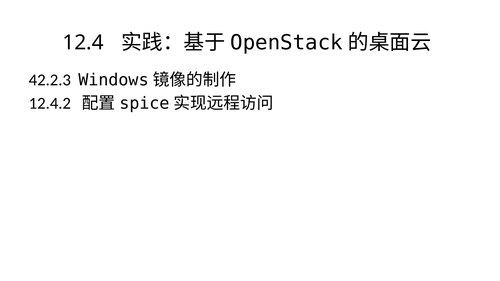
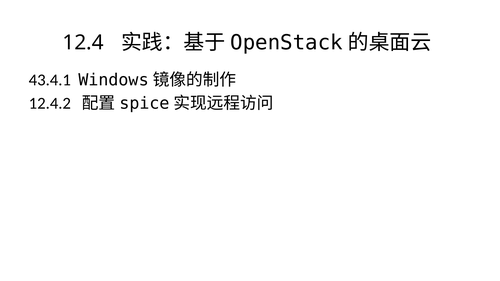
42.2.3: 42.2.3 -> 43.4.1
